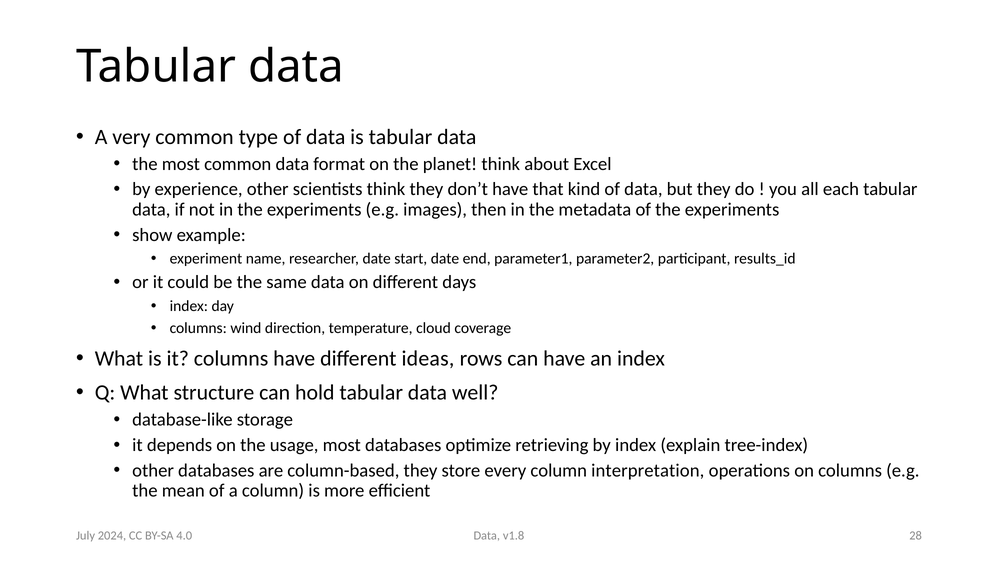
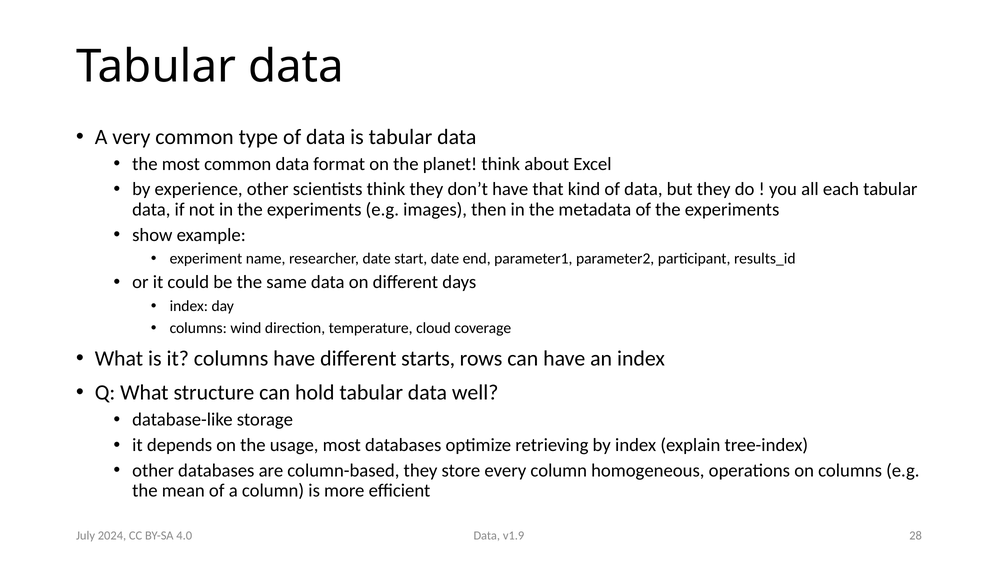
ideas: ideas -> starts
interpretation: interpretation -> homogeneous
v1.8: v1.8 -> v1.9
